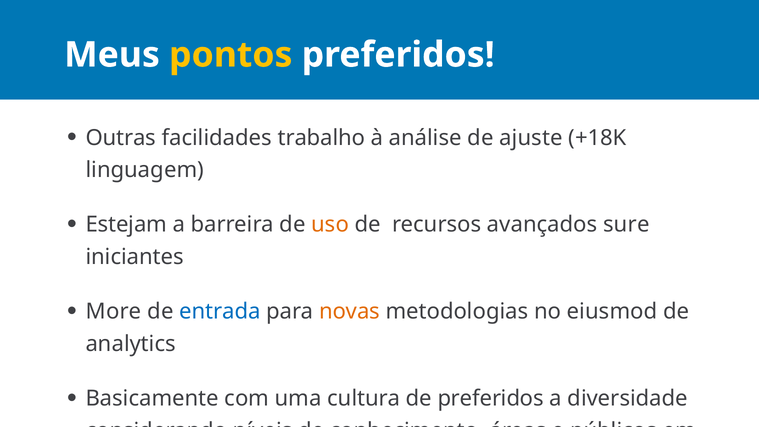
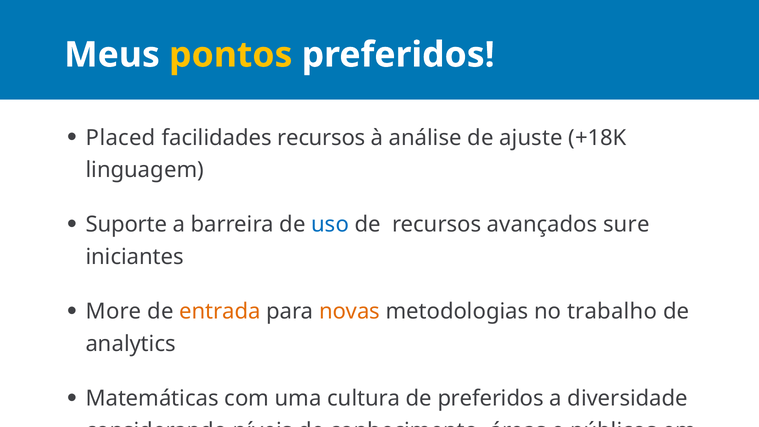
Outras: Outras -> Placed
facilidades trabalho: trabalho -> recursos
Estejam: Estejam -> Suporte
uso colour: orange -> blue
entrada colour: blue -> orange
eiusmod: eiusmod -> trabalho
Basicamente: Basicamente -> Matemáticas
